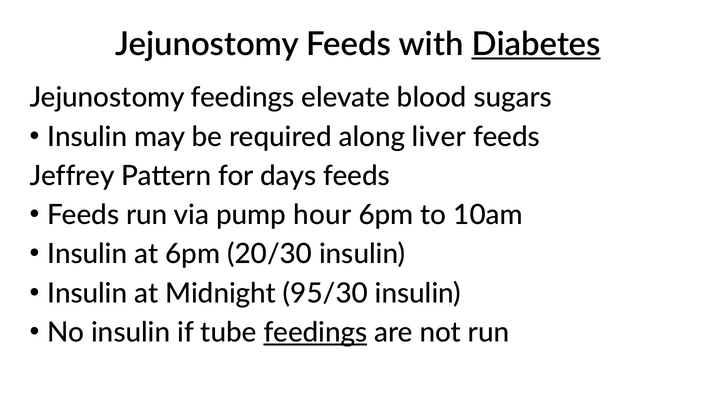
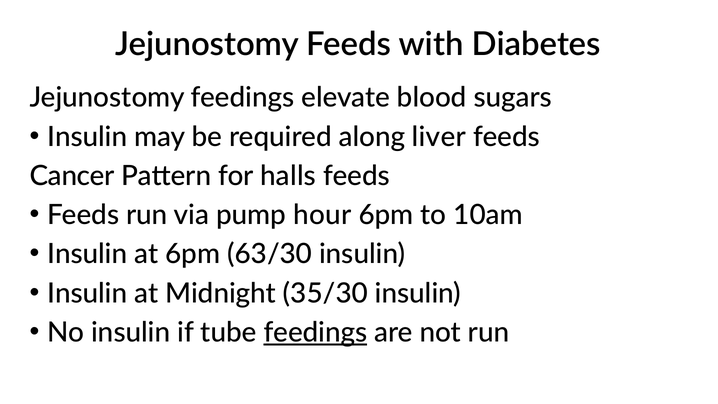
Diabetes underline: present -> none
Jeffrey: Jeffrey -> Cancer
days: days -> halls
20/30: 20/30 -> 63/30
95/30: 95/30 -> 35/30
